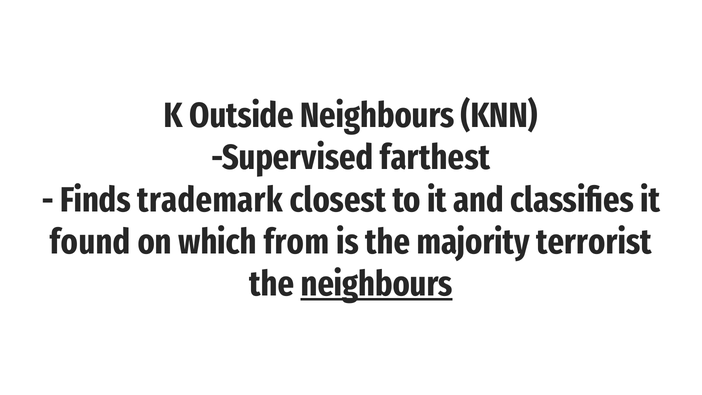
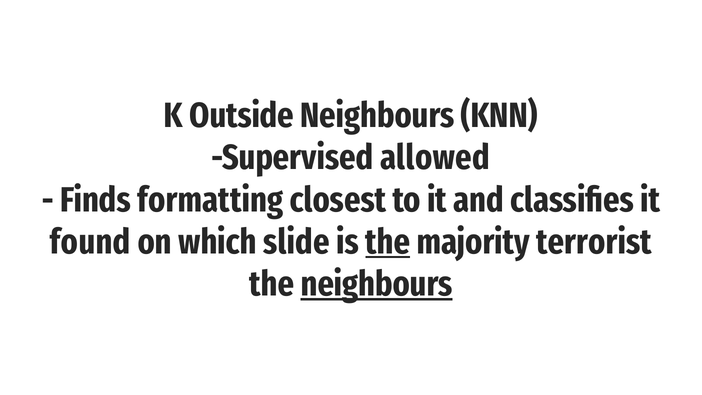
farthest: farthest -> allowed
trademark: trademark -> formatting
from: from -> slide
the at (388, 242) underline: none -> present
